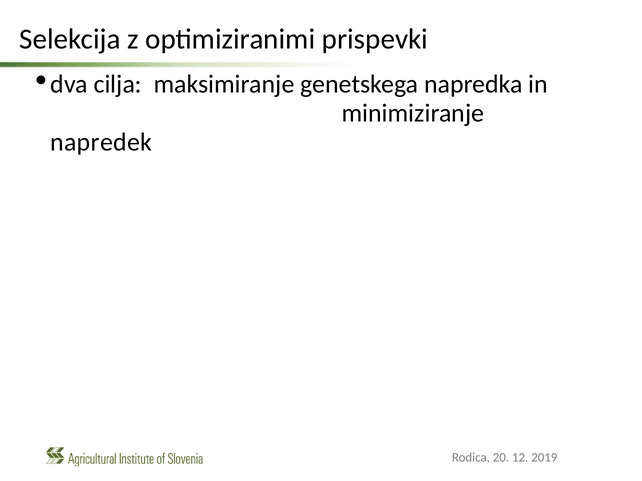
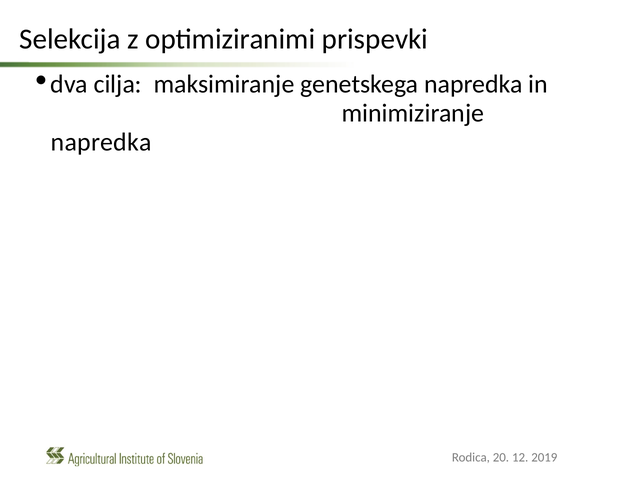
napredek at (101, 142): napredek -> napredka
